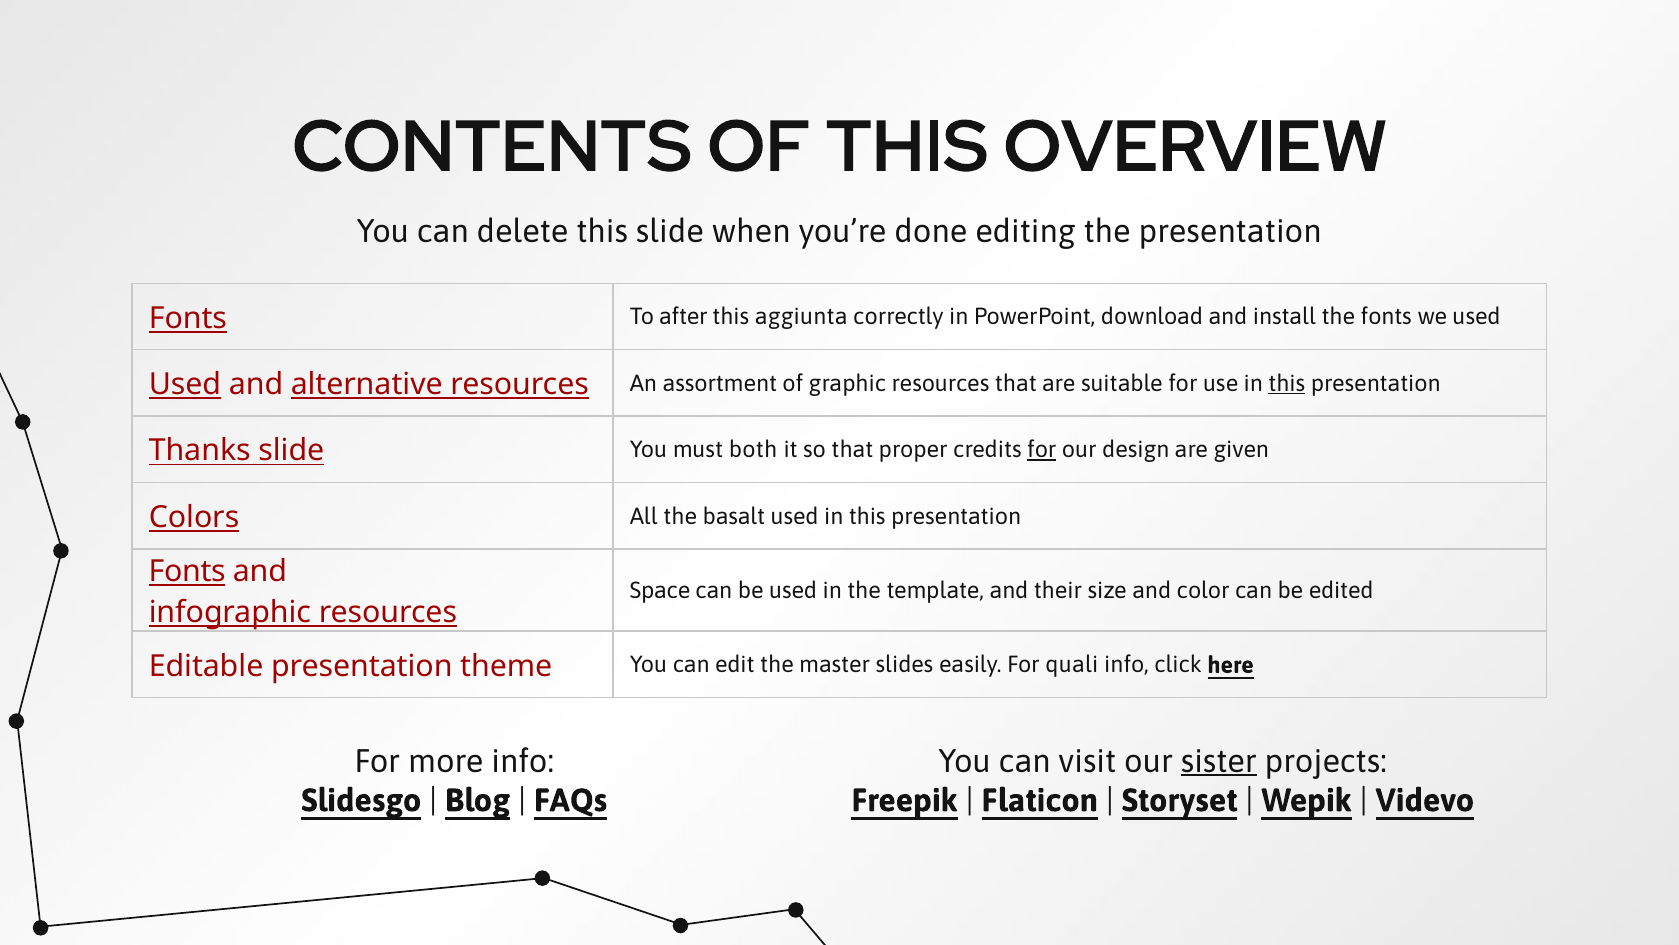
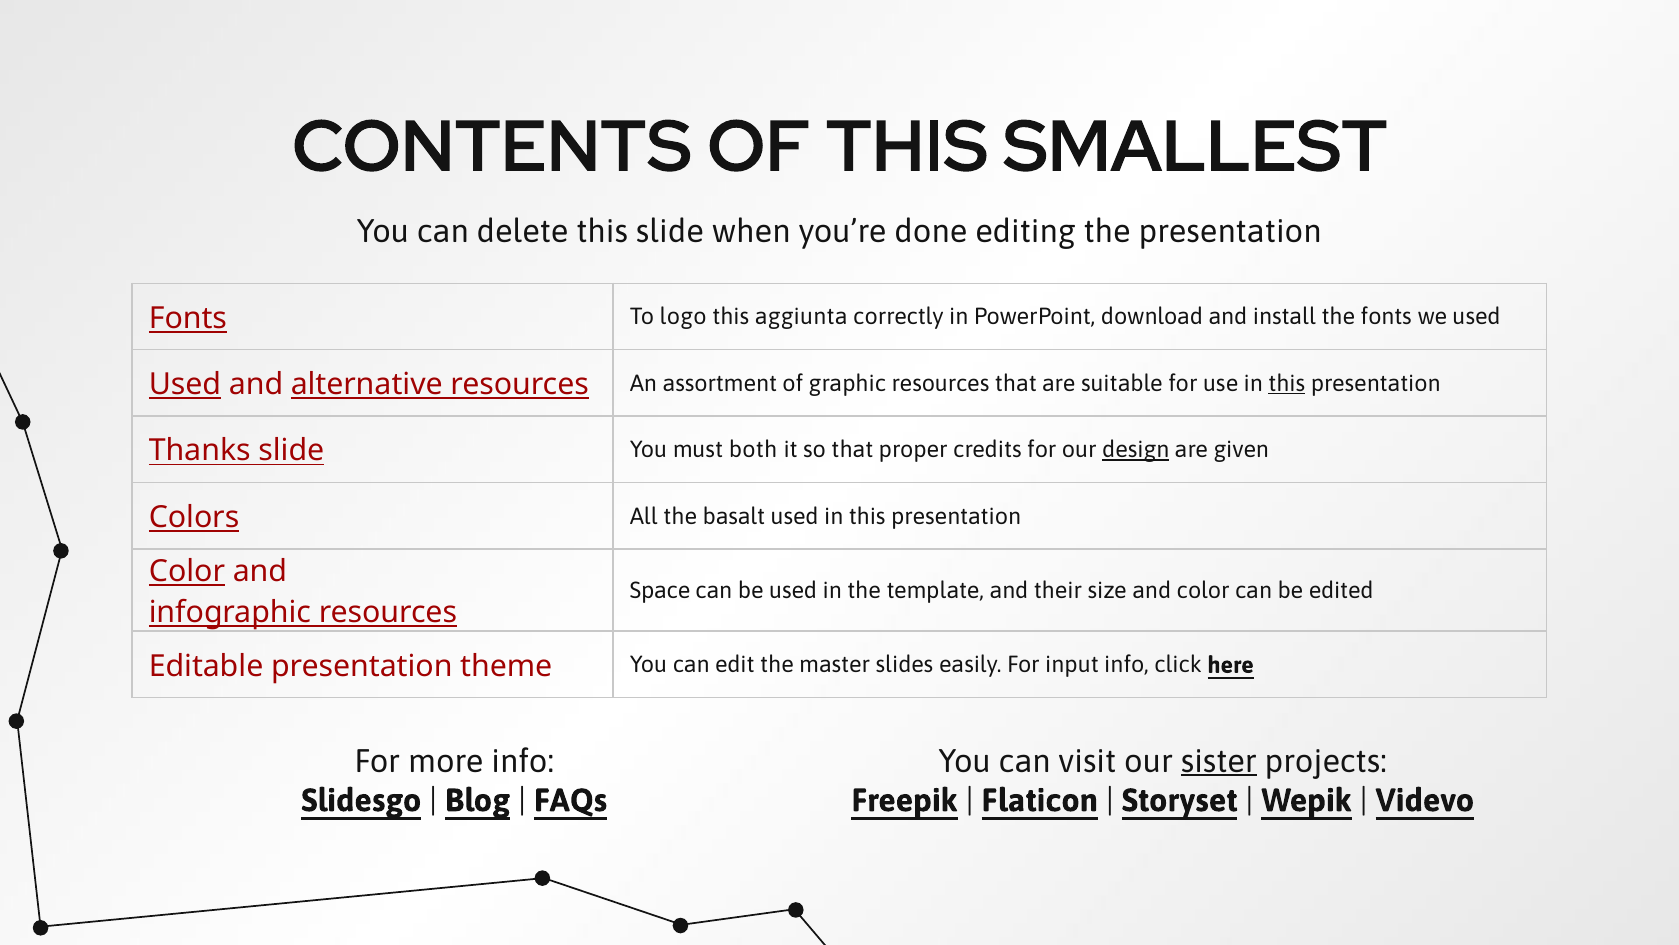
OVERVIEW: OVERVIEW -> SMALLEST
after: after -> logo
for at (1042, 450) underline: present -> none
design underline: none -> present
Fonts at (187, 571): Fonts -> Color
quali: quali -> input
